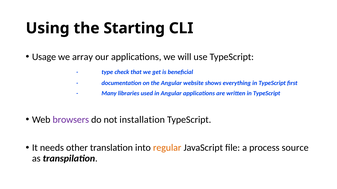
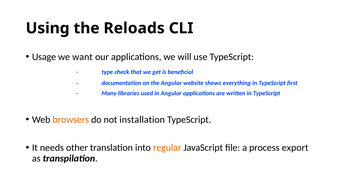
Starting: Starting -> Reloads
array: array -> want
browsers colour: purple -> orange
source: source -> export
